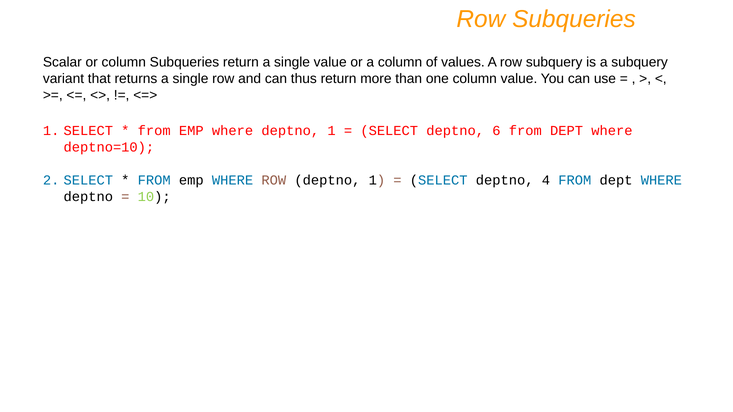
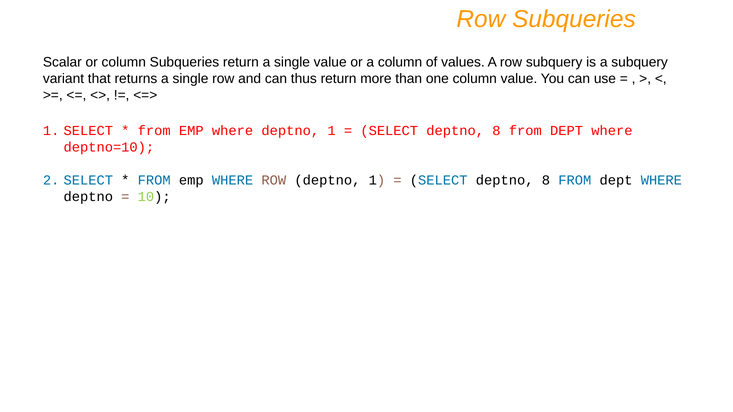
6 at (496, 131): 6 -> 8
4 at (546, 180): 4 -> 8
